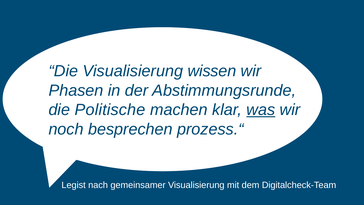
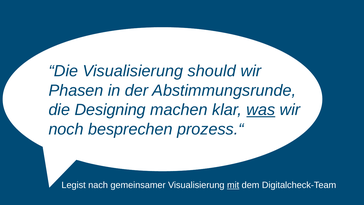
wissen: wissen -> should
Politische: Politische -> Designing
mit underline: none -> present
